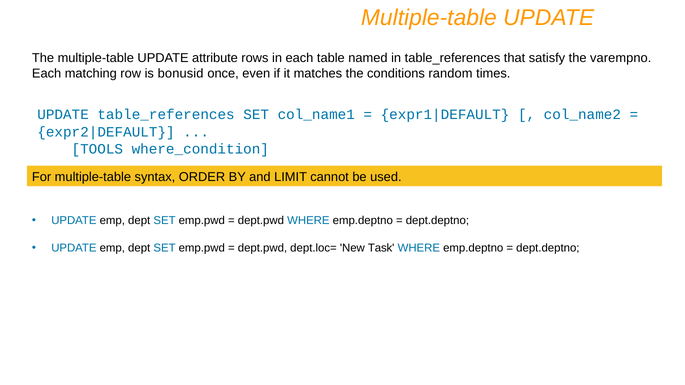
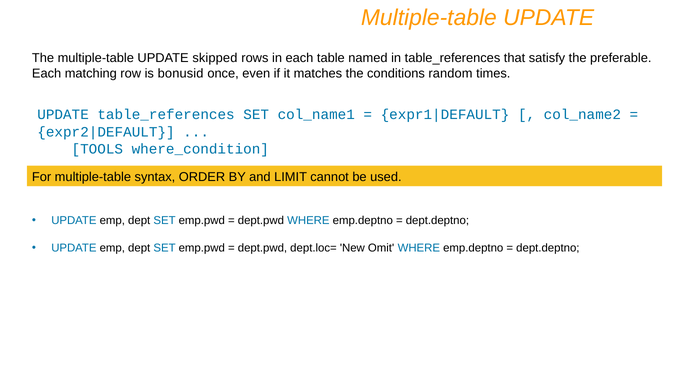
attribute: attribute -> skipped
varempno: varempno -> preferable
Task: Task -> Omit
